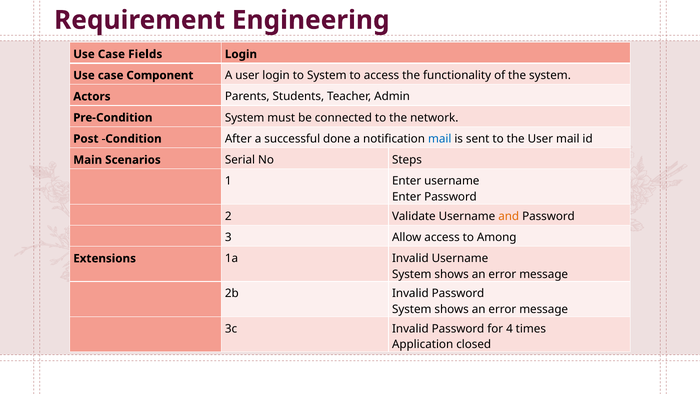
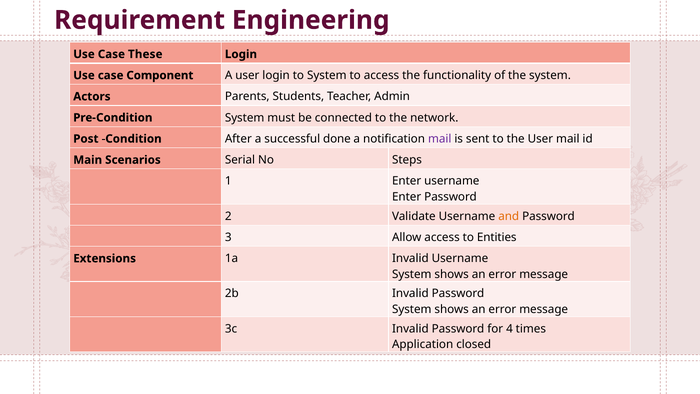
Fields: Fields -> These
mail at (440, 139) colour: blue -> purple
Among: Among -> Entities
